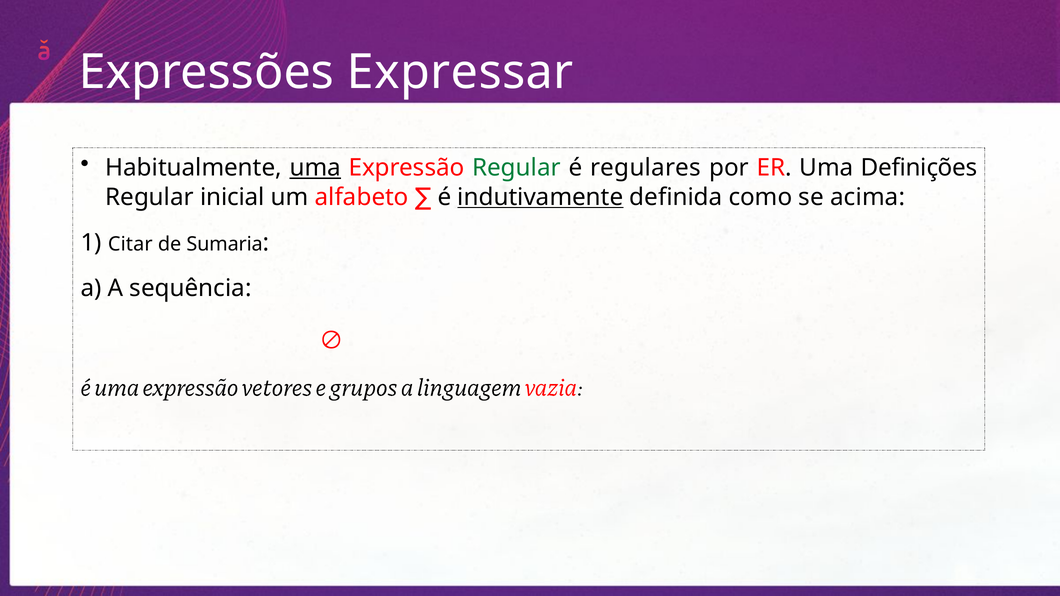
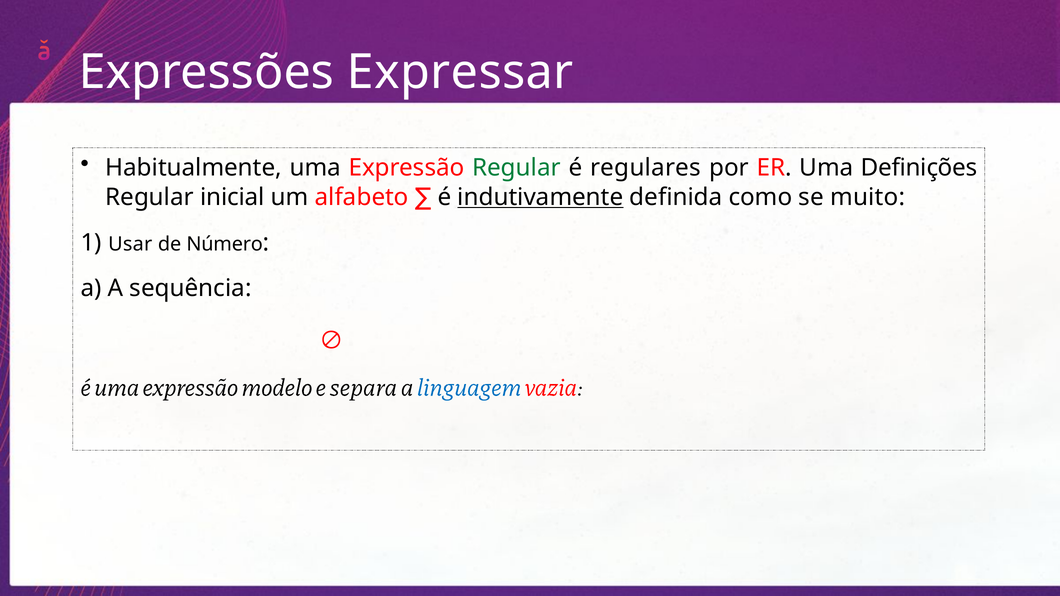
uma at (315, 168) underline: present -> none
acima: acima -> muito
Citar: Citar -> Usar
Sumaria: Sumaria -> Número
vetores: vetores -> modelo
grupos: grupos -> separa
linguagem colour: black -> blue
